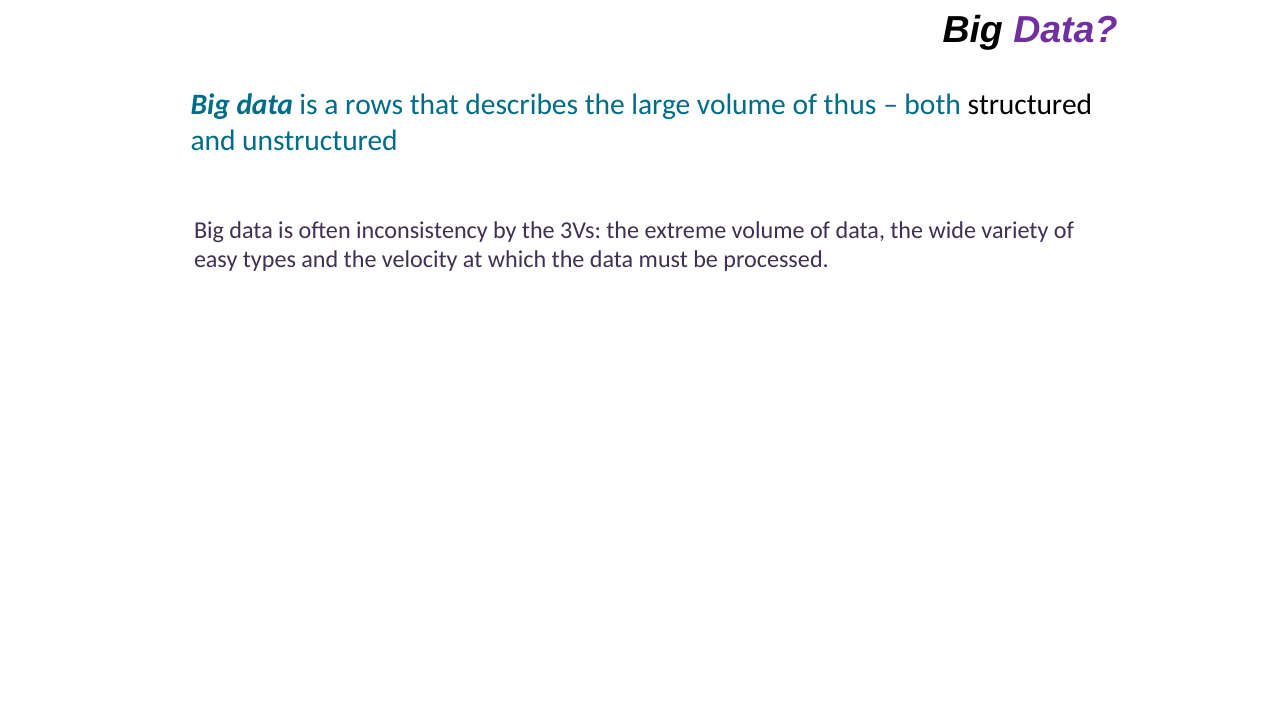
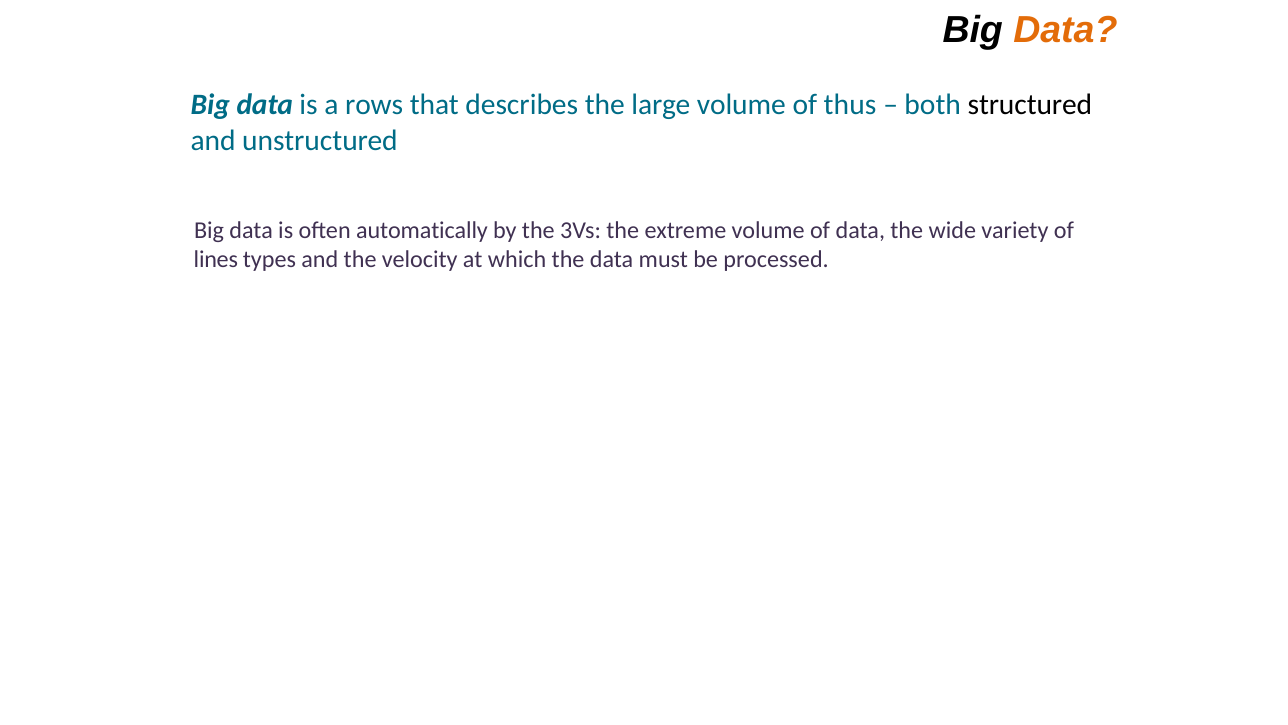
Data at (1065, 30) colour: purple -> orange
inconsistency: inconsistency -> automatically
easy: easy -> lines
